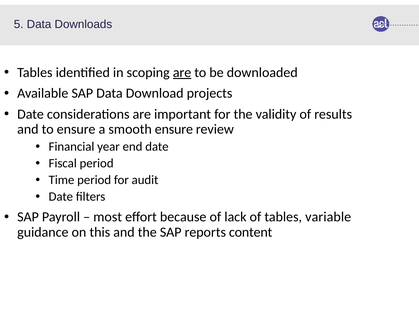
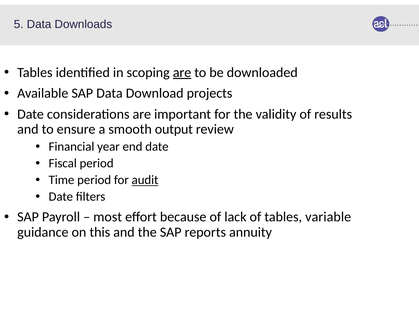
smooth ensure: ensure -> output
audit underline: none -> present
content: content -> annuity
